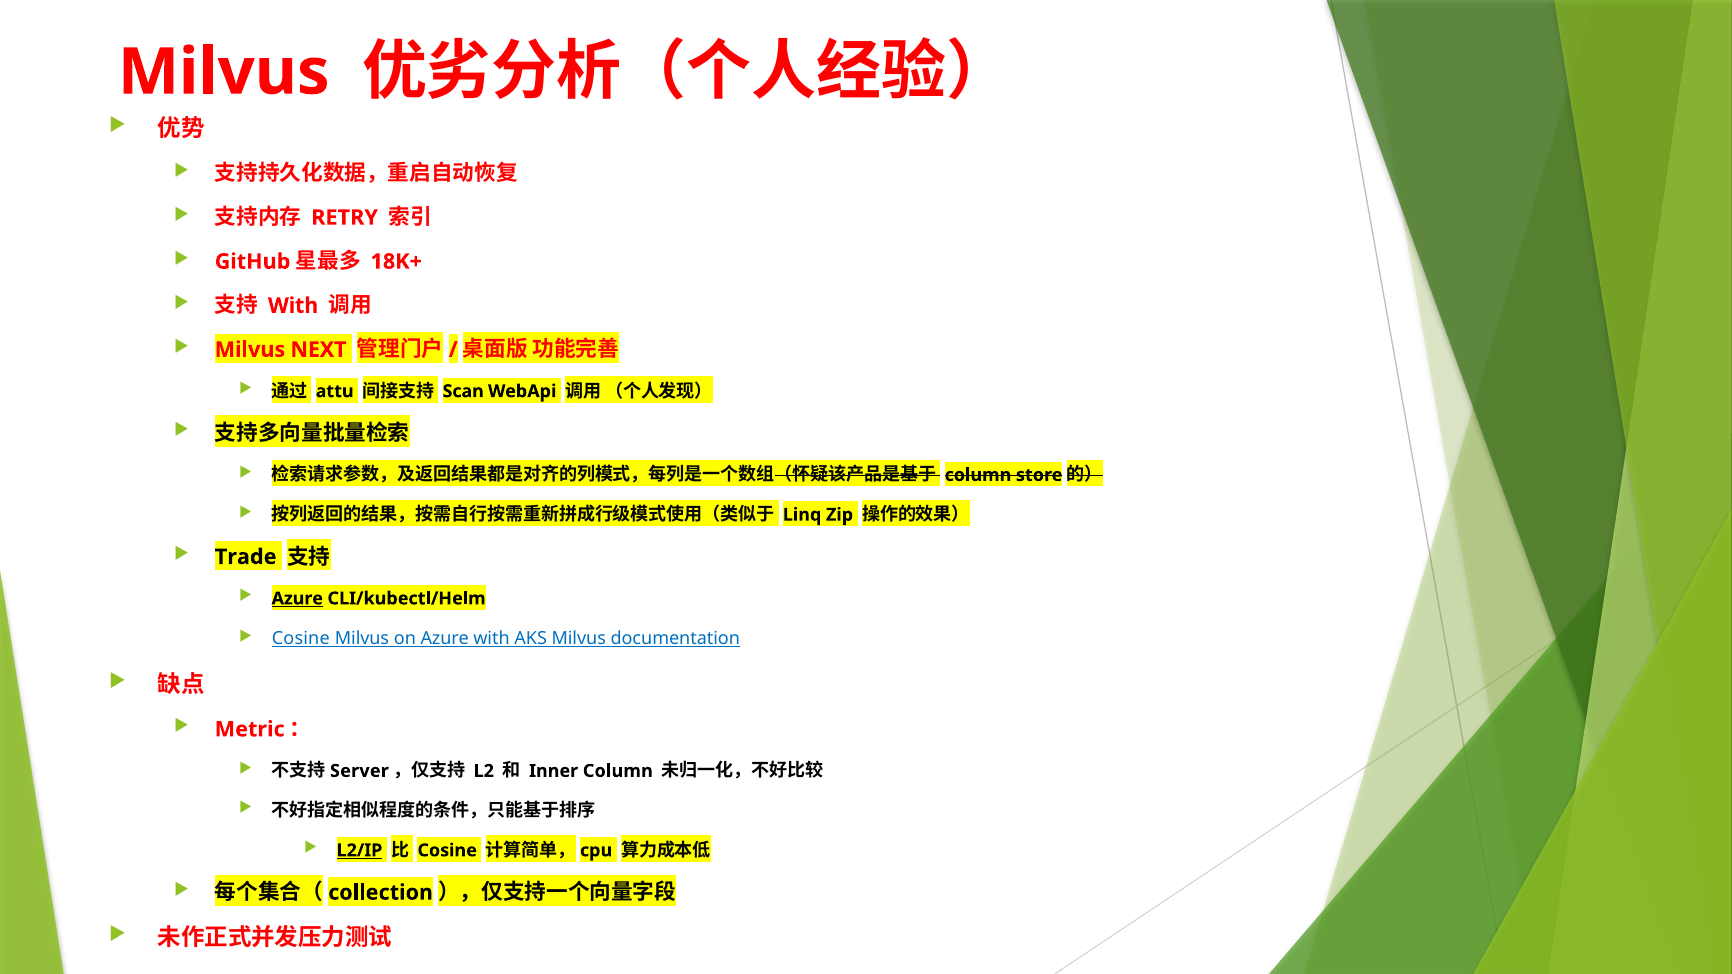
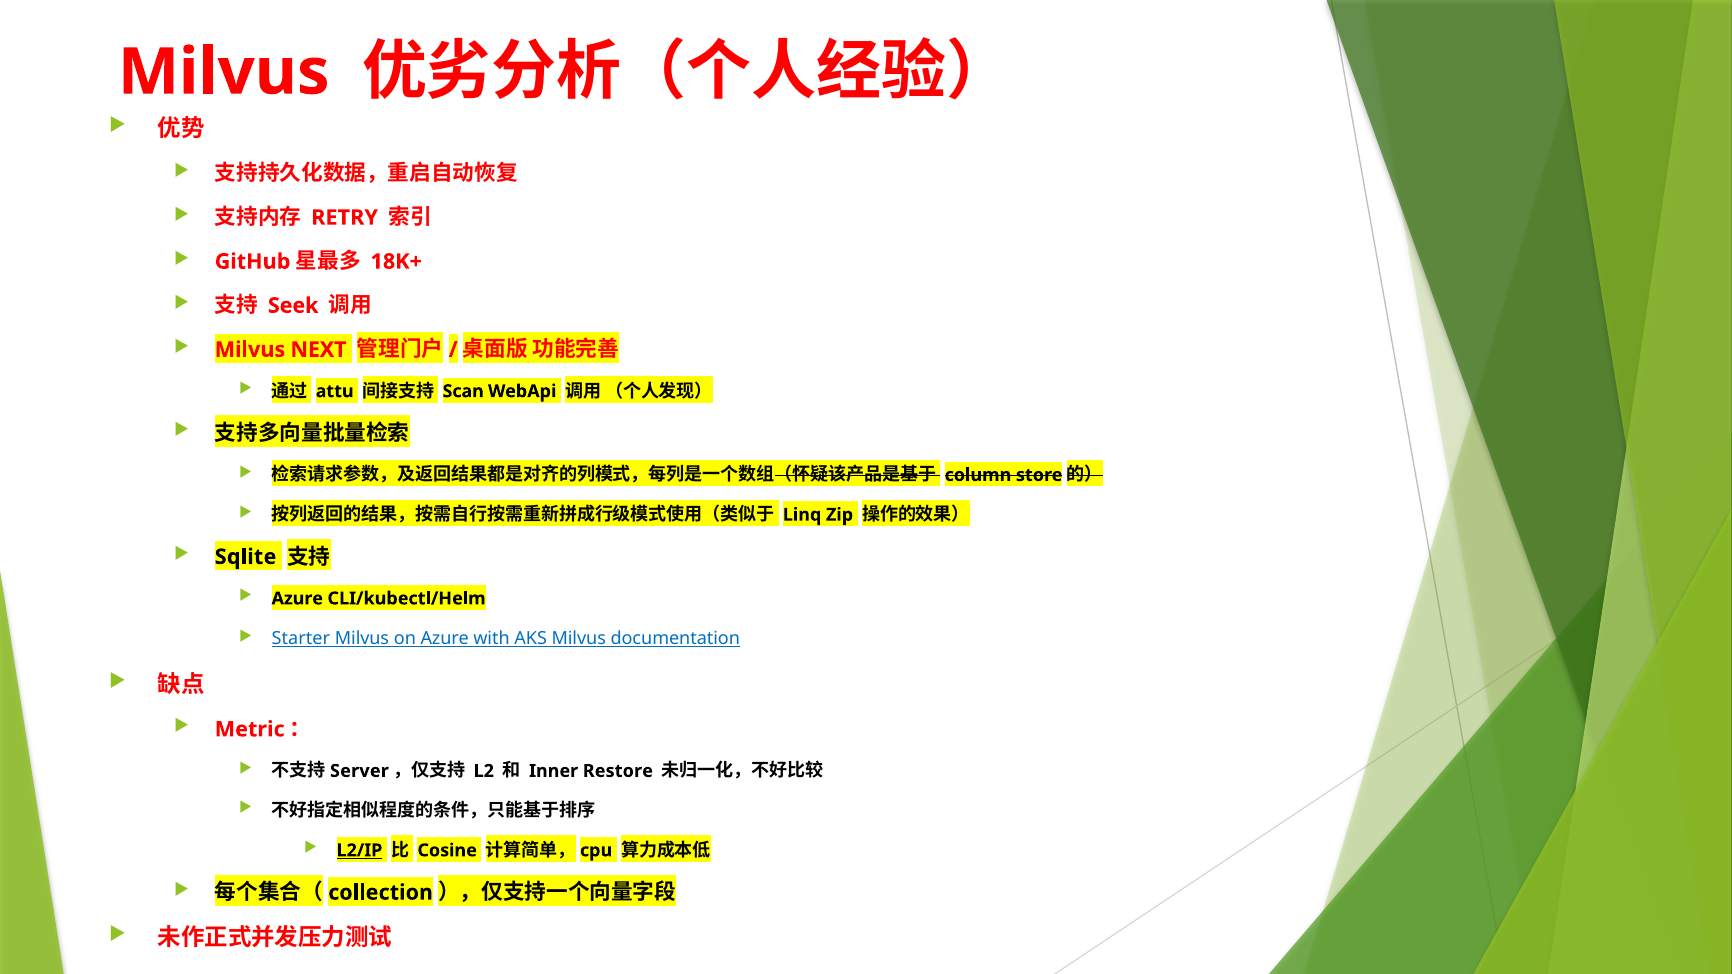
With at (293, 306): With -> Seek
Trade: Trade -> Sqlite
Azure at (297, 599) underline: present -> none
Cosine at (301, 638): Cosine -> Starter
Inner Column: Column -> Restore
